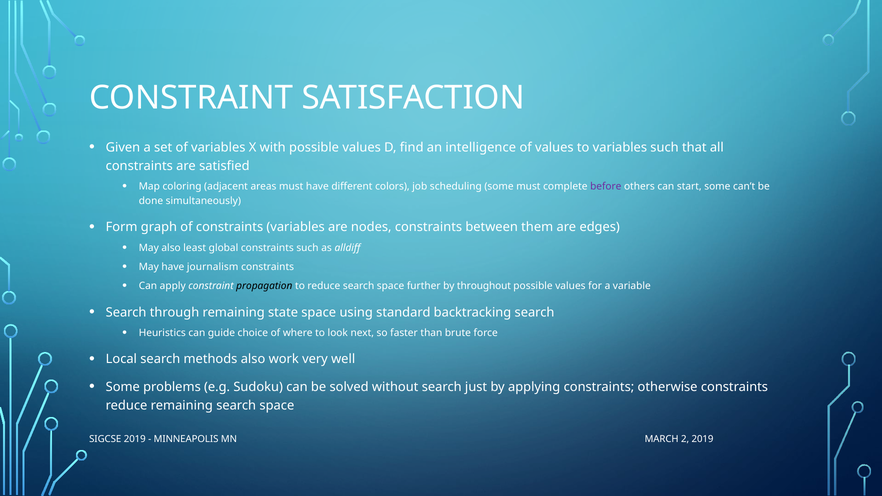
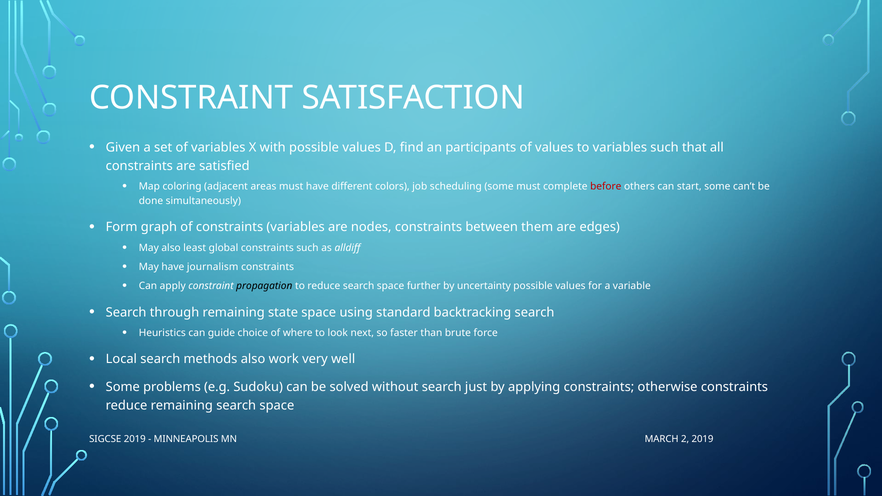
intelligence: intelligence -> participants
before colour: purple -> red
throughout: throughout -> uncertainty
